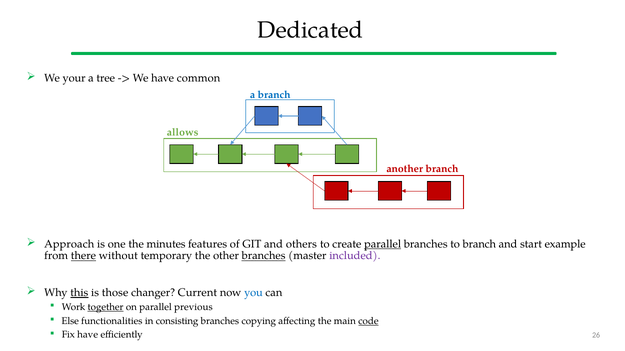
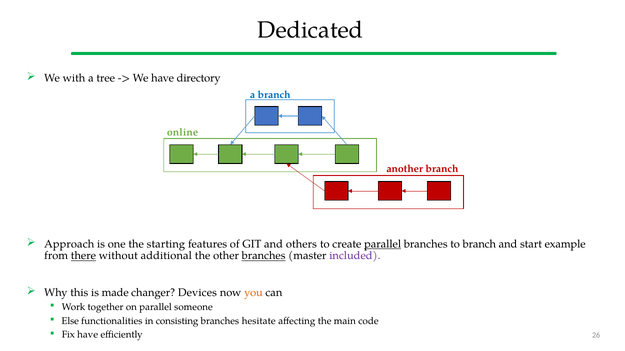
your: your -> with
common: common -> directory
allows: allows -> online
minutes: minutes -> starting
temporary: temporary -> additional
this underline: present -> none
those: those -> made
Current: Current -> Devices
you colour: blue -> orange
together underline: present -> none
previous: previous -> someone
copying: copying -> hesitate
code underline: present -> none
